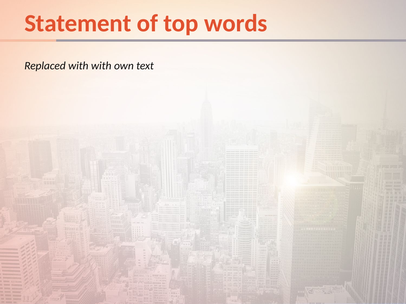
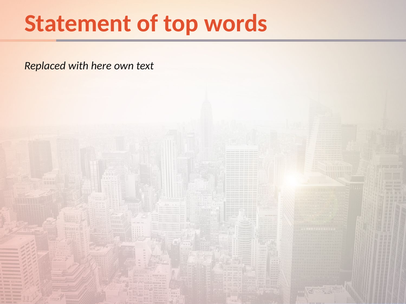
with with: with -> here
